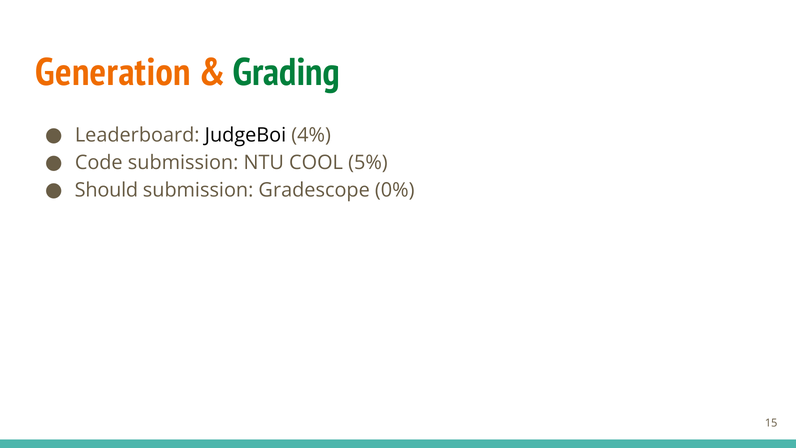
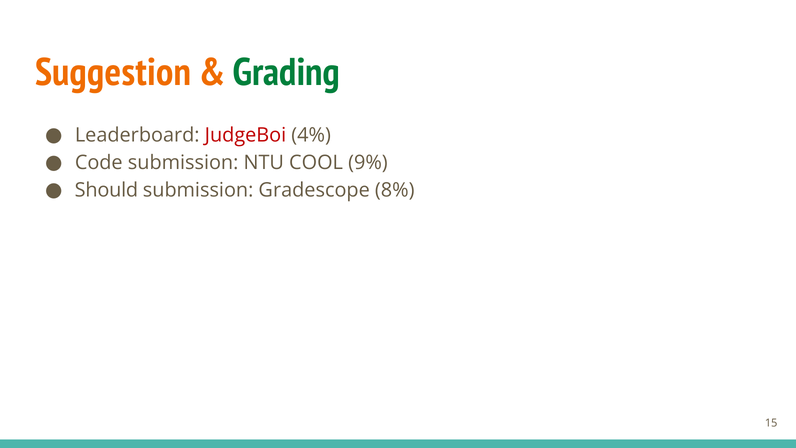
Generation: Generation -> Suggestion
JudgeBoi colour: black -> red
5%: 5% -> 9%
0%: 0% -> 8%
